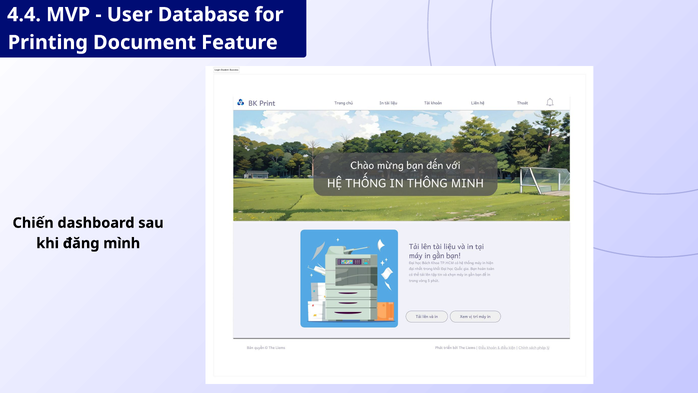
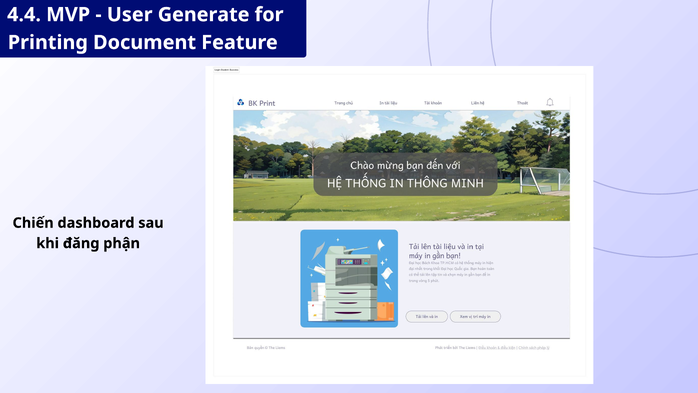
Database: Database -> Generate
mình: mình -> phận
